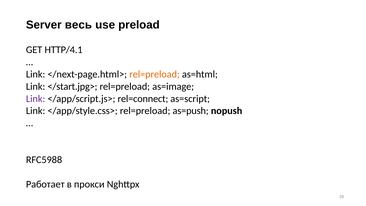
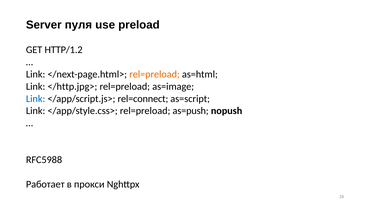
весь: весь -> пуля
HTTP/4.1: HTTP/4.1 -> HTTP/1.2
</start.jpg>: </start.jpg> -> </http.jpg>
Link at (36, 99) colour: purple -> blue
